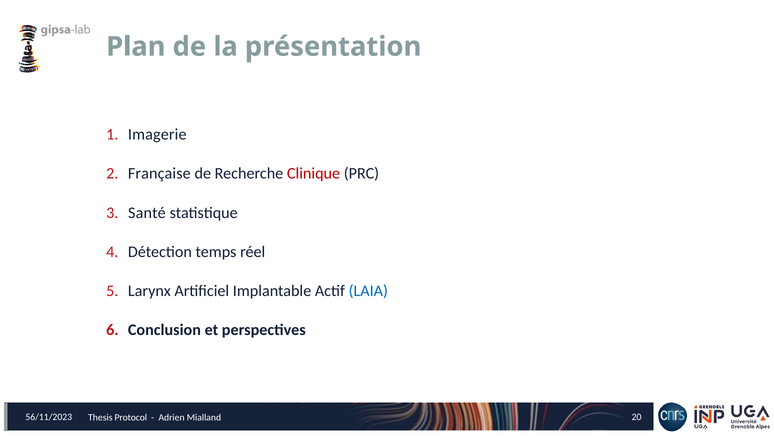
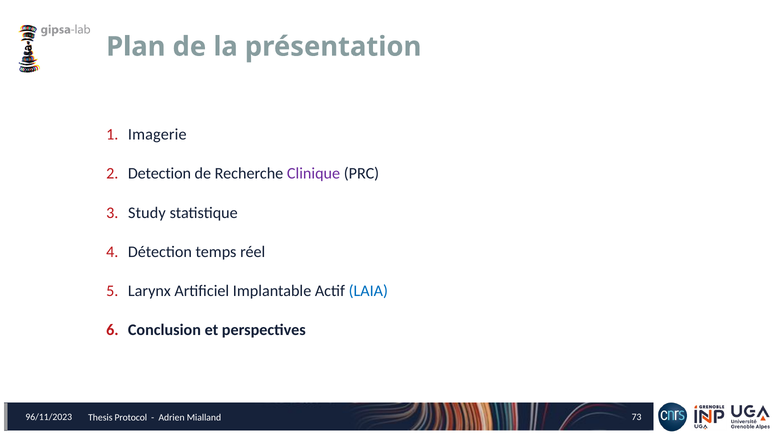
Française: Française -> Detection
Clinique colour: red -> purple
Santé: Santé -> Study
56/11/2023: 56/11/2023 -> 96/11/2023
20: 20 -> 73
